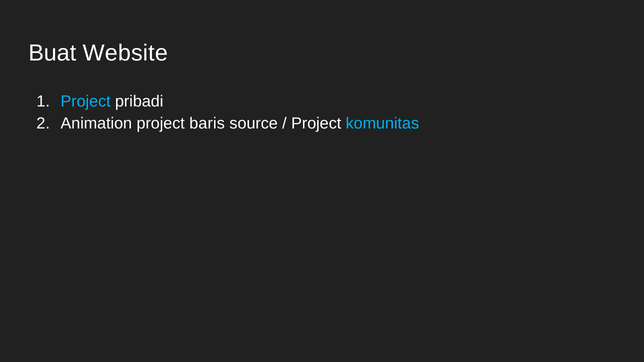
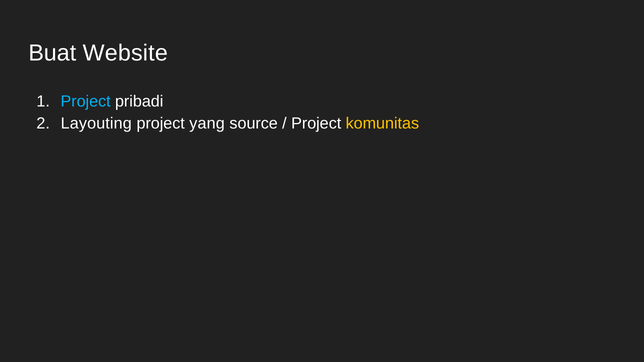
Animation: Animation -> Layouting
baris: baris -> yang
komunitas colour: light blue -> yellow
